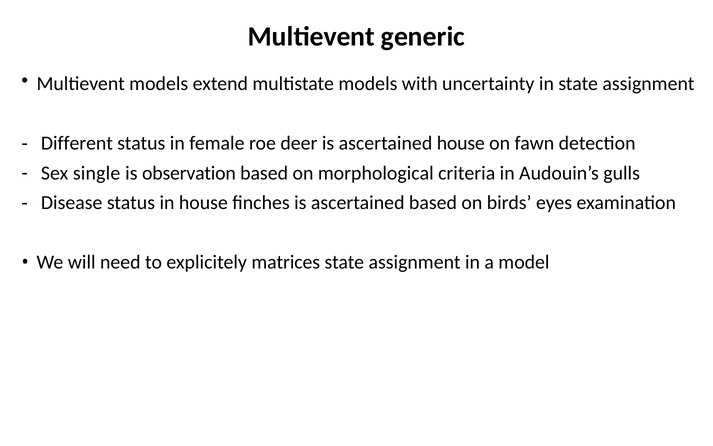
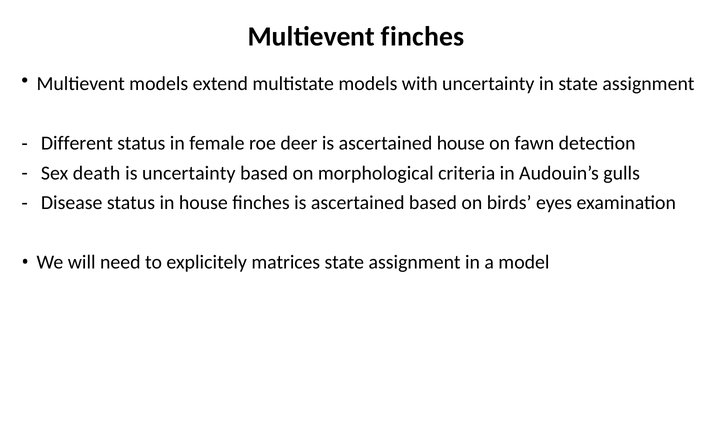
Multievent generic: generic -> finches
single: single -> death
is observation: observation -> uncertainty
